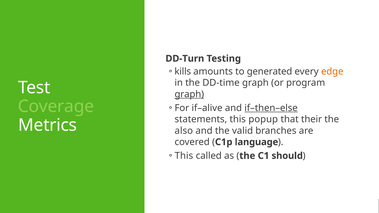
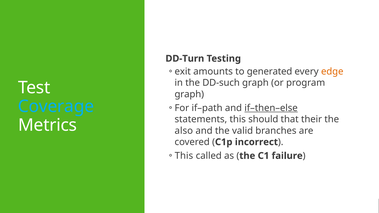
kills: kills -> exit
DD-time: DD-time -> DD-such
graph at (189, 94) underline: present -> none
Coverage colour: light green -> light blue
if–alive: if–alive -> if–path
popup: popup -> should
language: language -> incorrect
should: should -> failure
